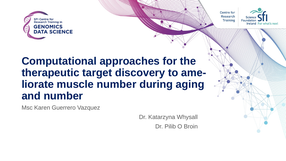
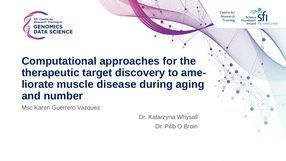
muscle number: number -> disease
